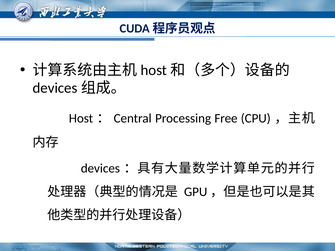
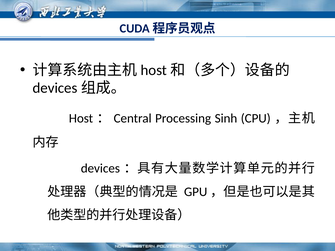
Free: Free -> Sinh
